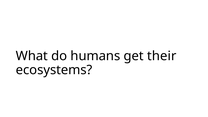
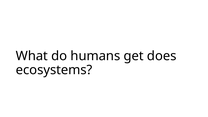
their: their -> does
